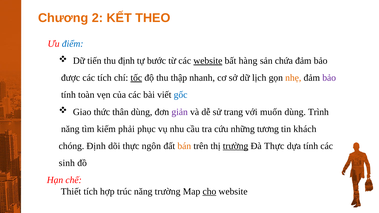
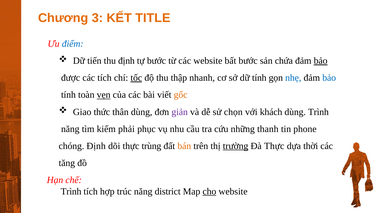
2: 2 -> 3
THEO: THEO -> TITLE
website at (208, 61) underline: present -> none
bất hàng: hàng -> bước
bảo at (321, 61) underline: none -> present
dữ lịch: lịch -> tính
nhẹ colour: orange -> blue
bảo at (329, 78) colour: purple -> blue
vẹn underline: none -> present
gốc colour: blue -> orange
trang: trang -> chọn
muốn: muốn -> khách
tương: tương -> thanh
khách: khách -> phone
ngôn: ngôn -> trùng
dựa tính: tính -> thời
sinh: sinh -> tăng
Thiết at (71, 192): Thiết -> Trình
năng trường: trường -> district
